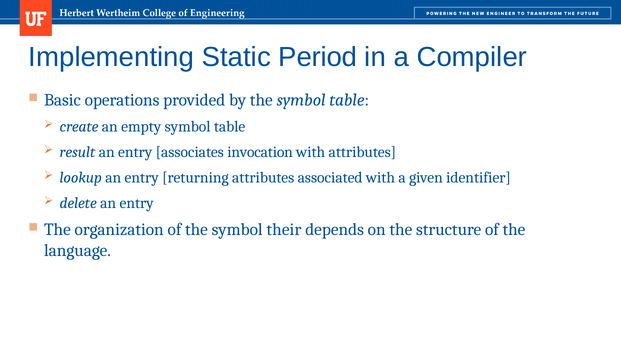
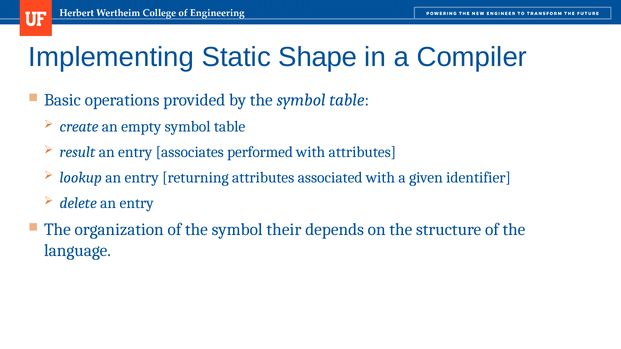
Period: Period -> Shape
invocation: invocation -> performed
